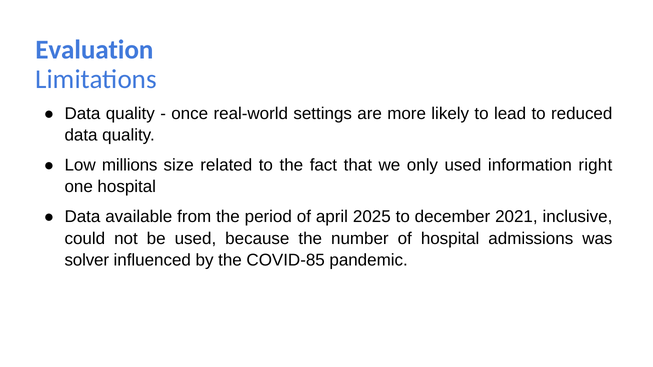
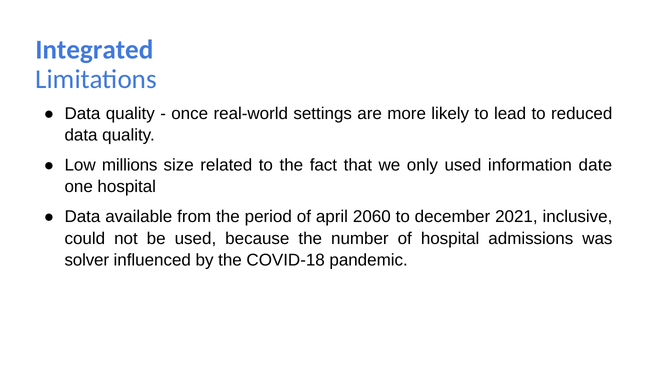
Evaluation: Evaluation -> Integrated
right: right -> date
2025: 2025 -> 2060
COVID-85: COVID-85 -> COVID-18
